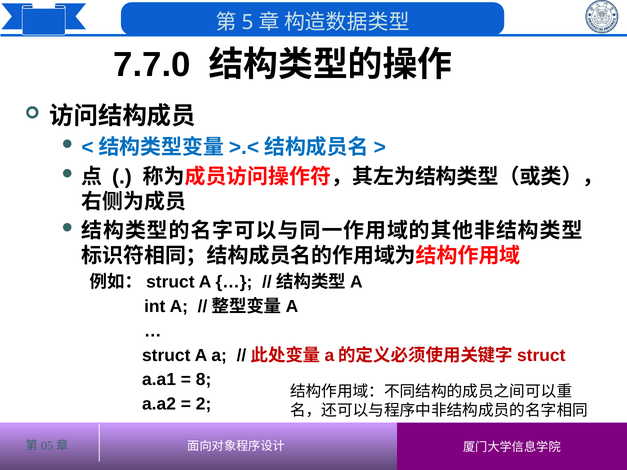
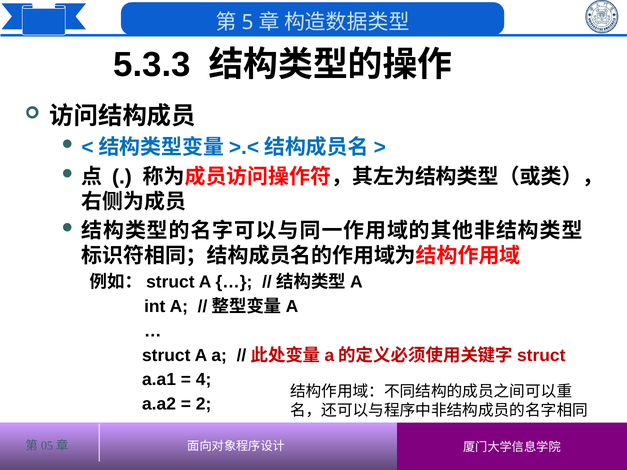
7.7.0: 7.7.0 -> 5.3.3
8: 8 -> 4
